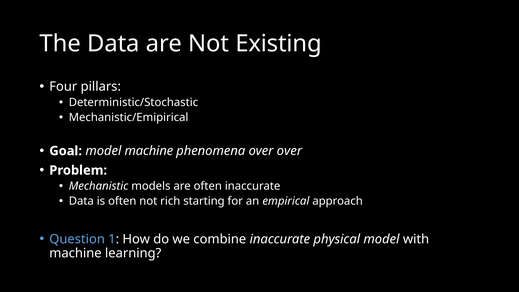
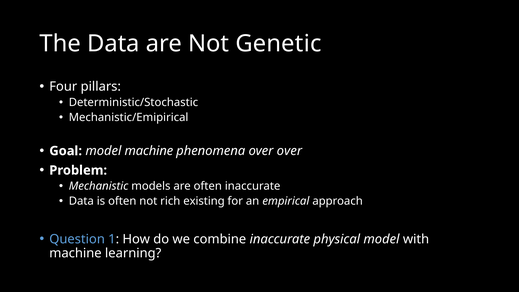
Existing: Existing -> Genetic
starting: starting -> existing
